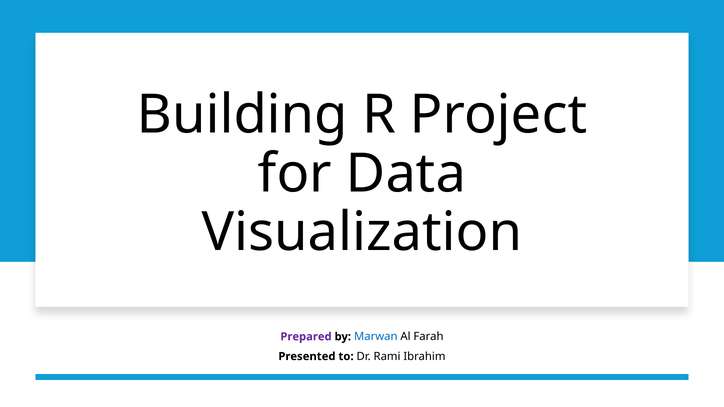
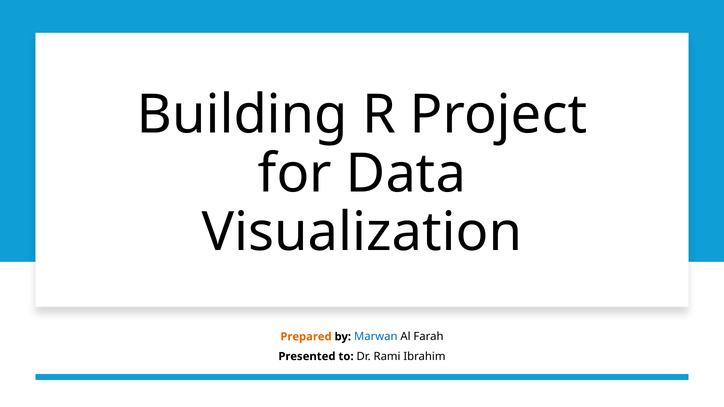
Prepared colour: purple -> orange
